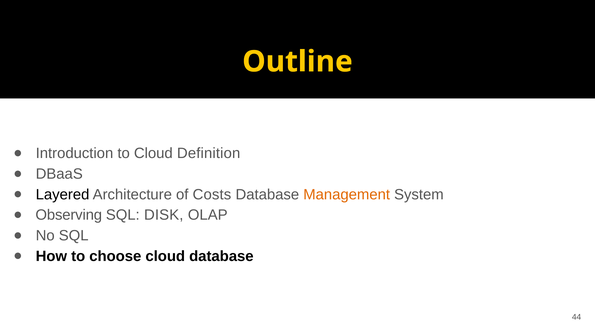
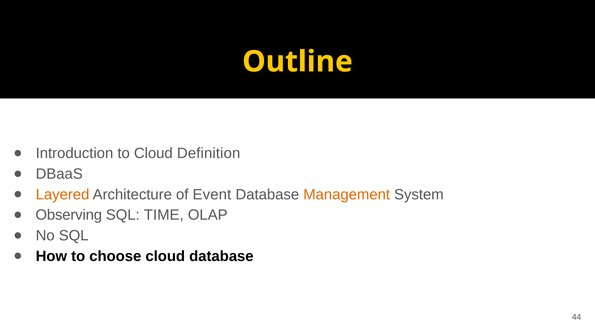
Layered colour: black -> orange
Costs: Costs -> Event
DISK: DISK -> TIME
